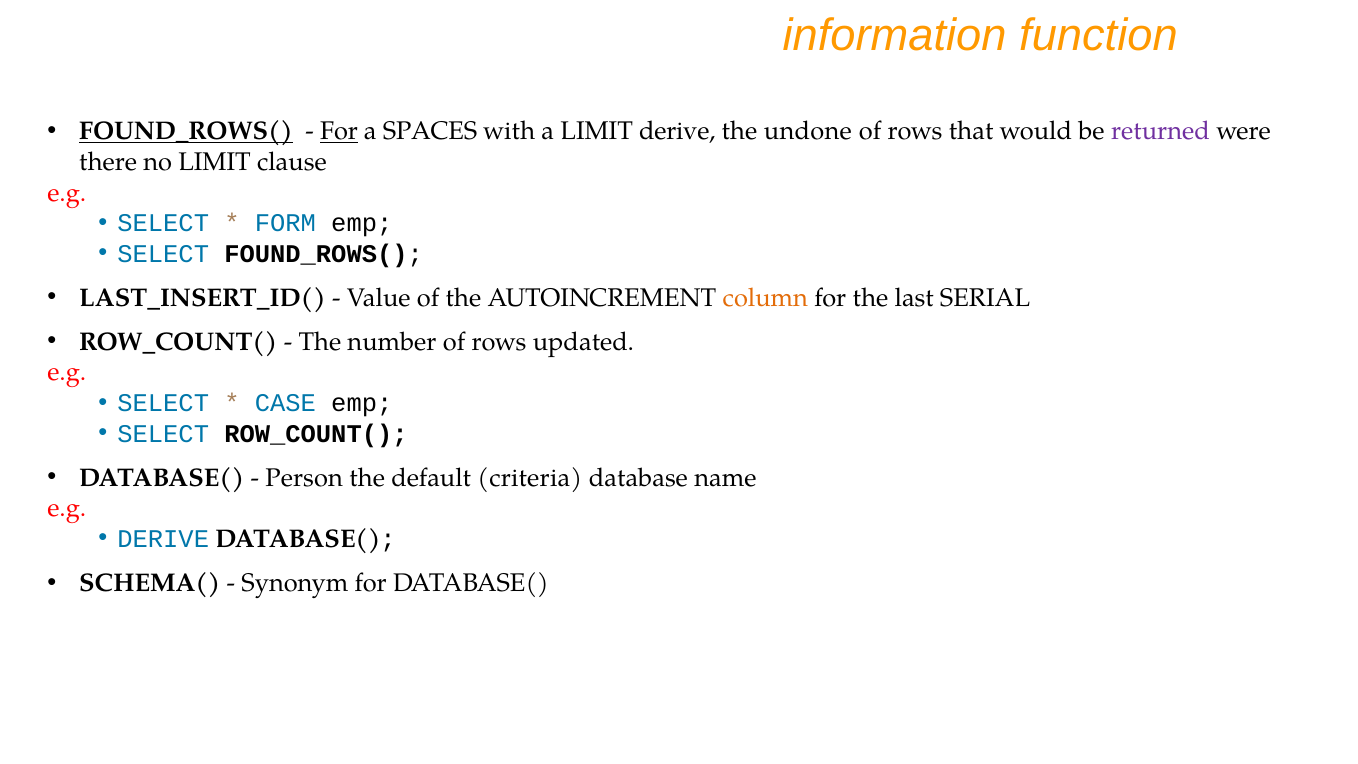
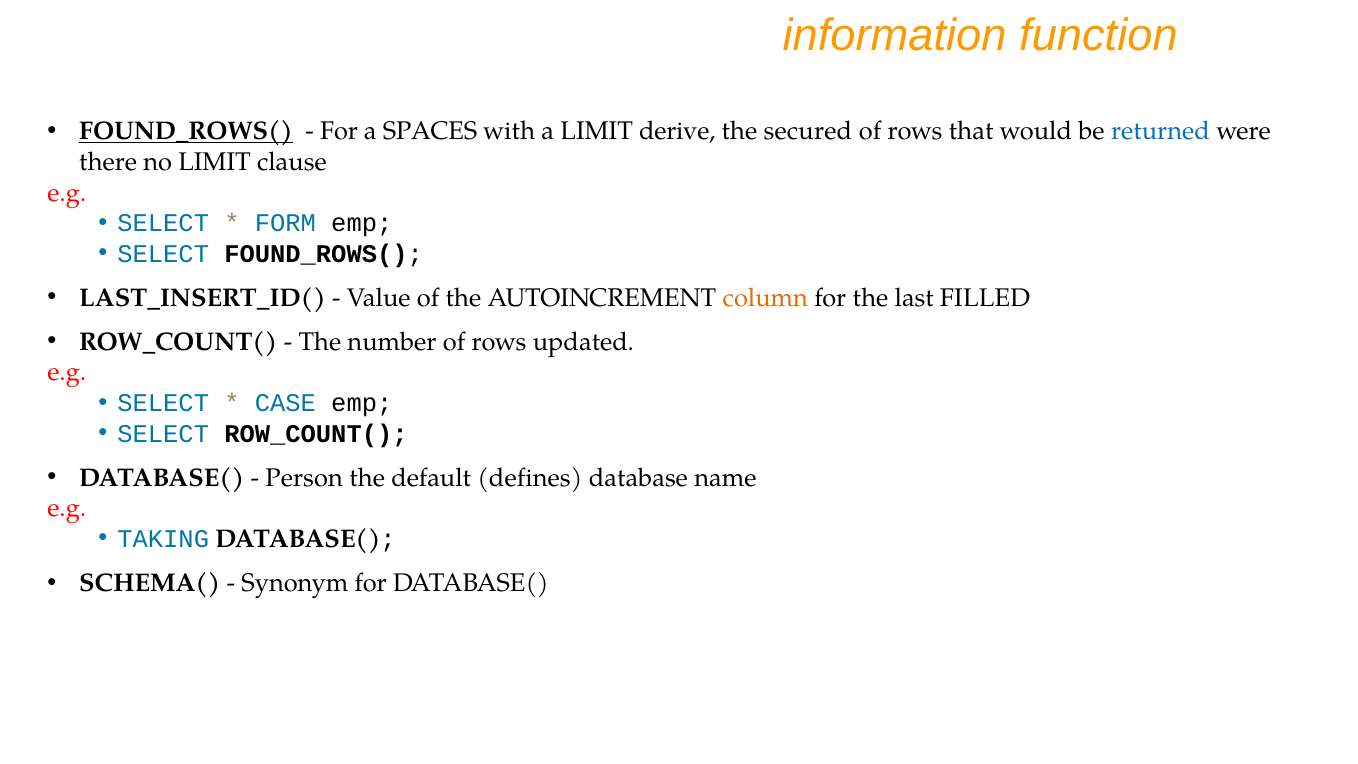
For at (339, 131) underline: present -> none
undone: undone -> secured
returned colour: purple -> blue
SERIAL: SERIAL -> FILLED
criteria: criteria -> defines
DERIVE at (163, 539): DERIVE -> TAKING
